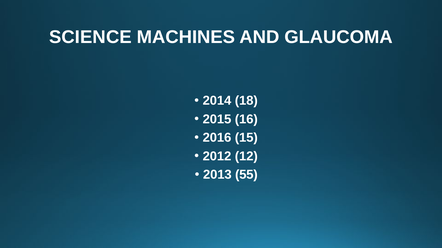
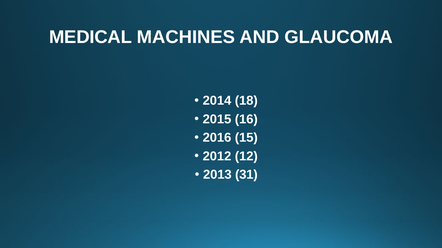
SCIENCE: SCIENCE -> MEDICAL
55: 55 -> 31
